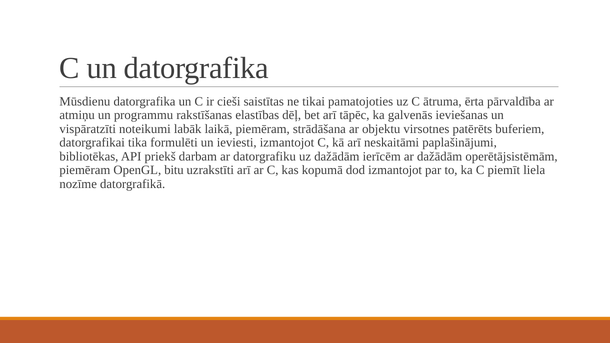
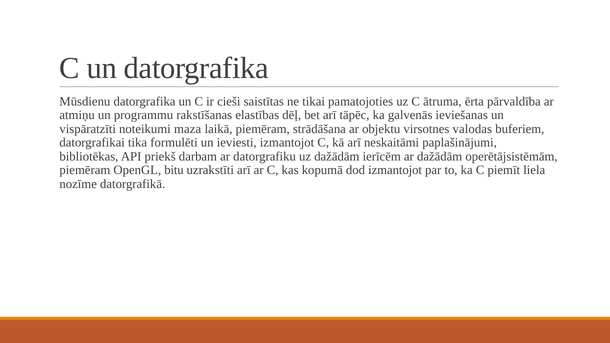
labāk: labāk -> maza
patērēts: patērēts -> valodas
